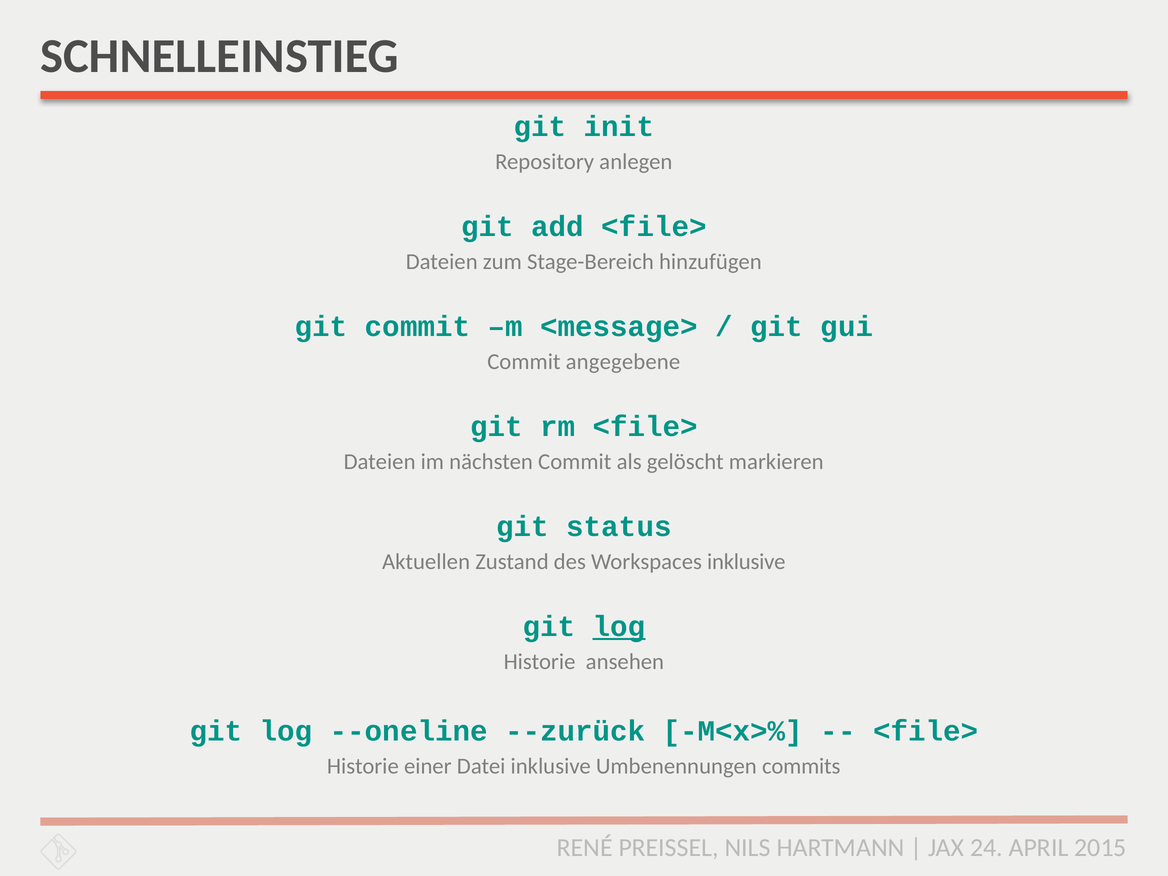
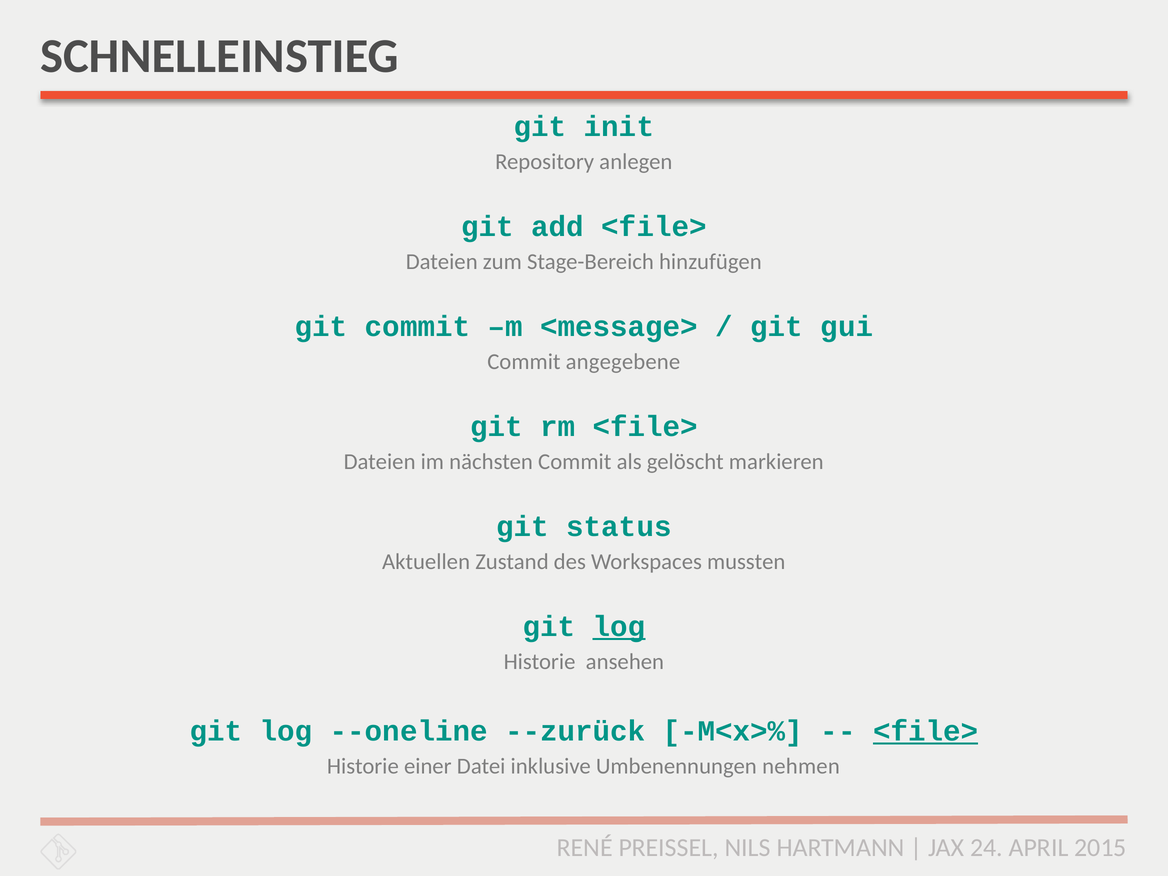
Workspaces inklusive: inklusive -> mussten
<file> at (926, 731) underline: none -> present
commits: commits -> nehmen
